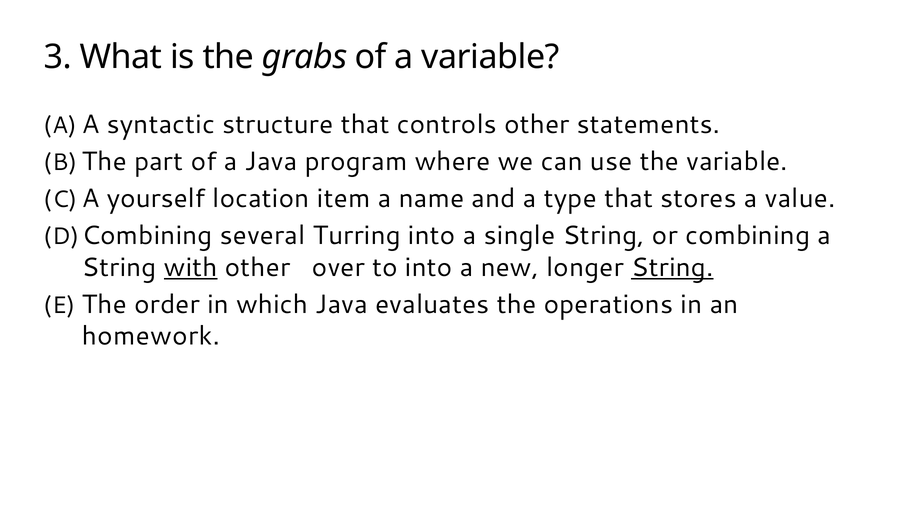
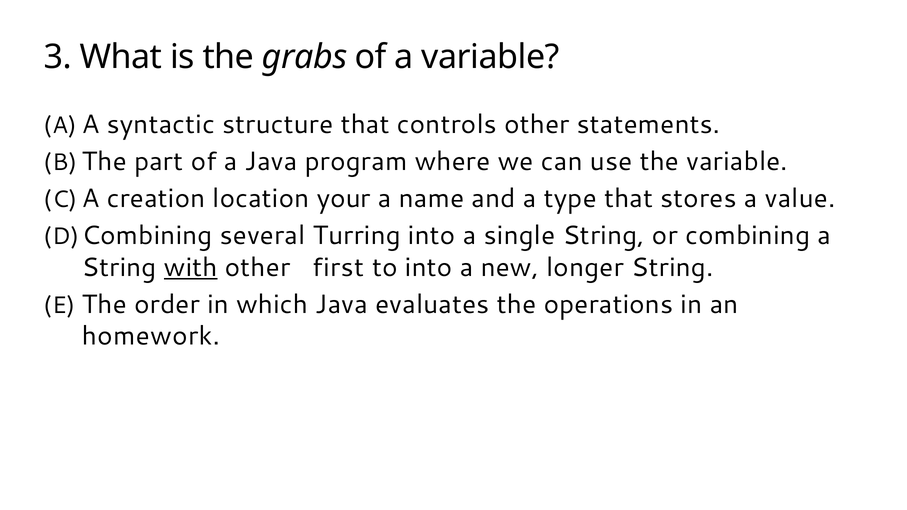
yourself: yourself -> creation
item: item -> your
over: over -> first
String at (672, 267) underline: present -> none
